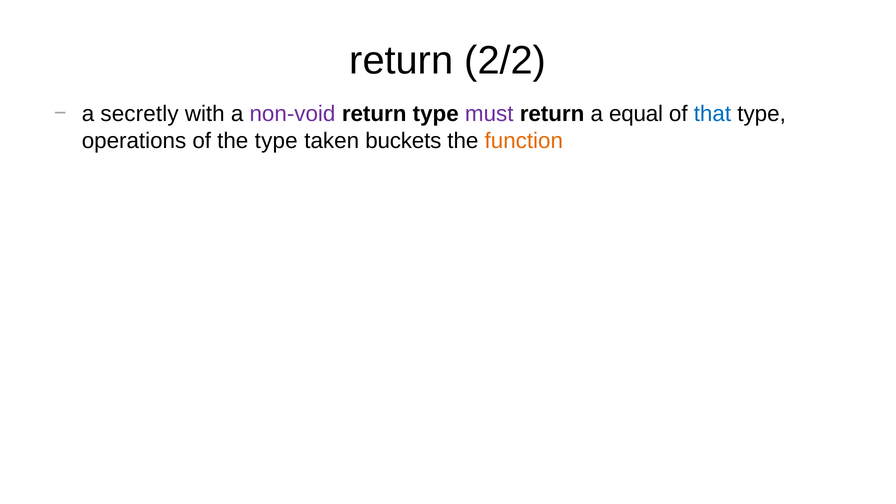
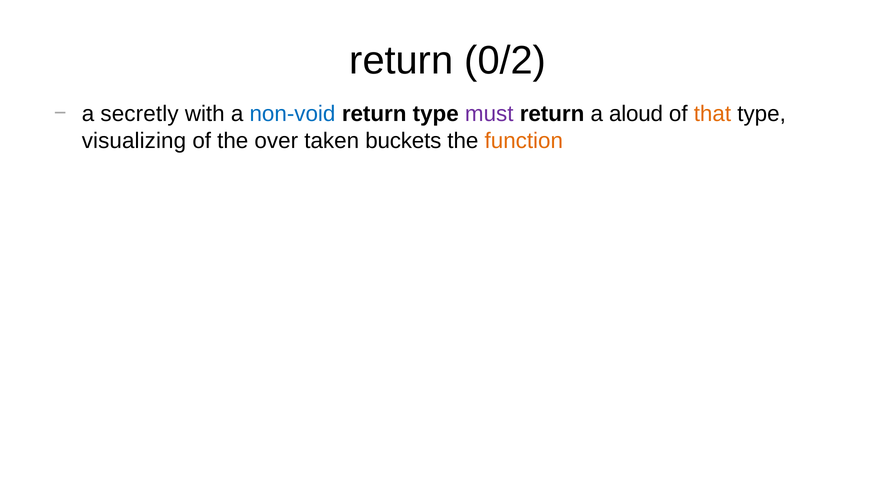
2/2: 2/2 -> 0/2
non-void colour: purple -> blue
equal: equal -> aloud
that colour: blue -> orange
operations: operations -> visualizing
the type: type -> over
